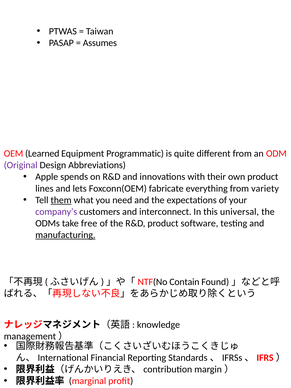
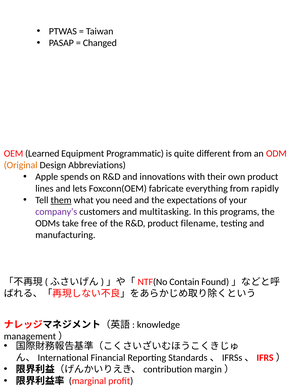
Assumes: Assumes -> Changed
Original colour: purple -> orange
variety: variety -> rapidly
interconnect: interconnect -> multitasking
universal: universal -> programs
software: software -> filename
manufacturing underline: present -> none
